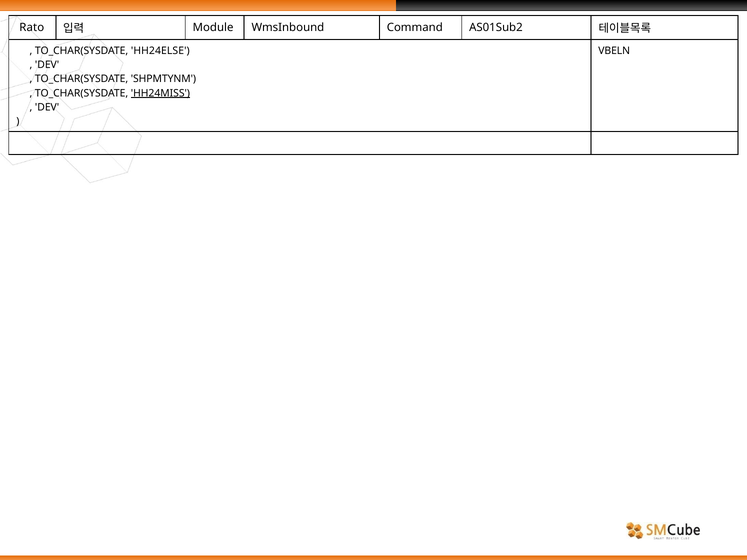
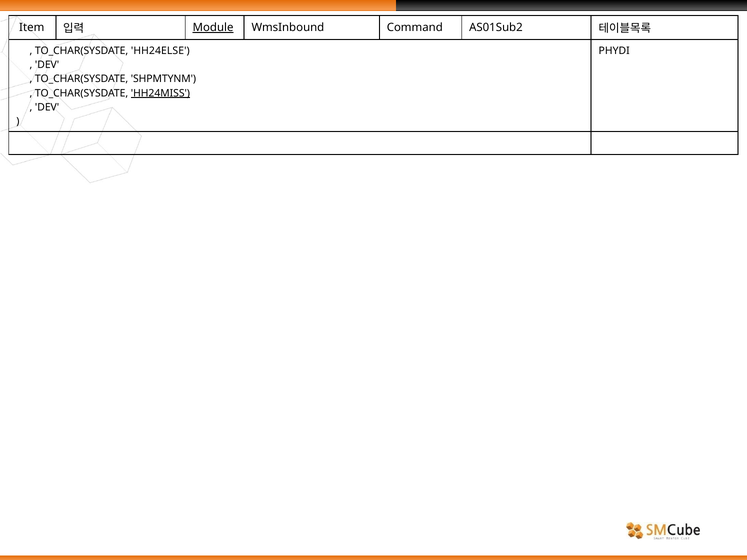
Rato: Rato -> Item
Module underline: none -> present
VBELN: VBELN -> PHYDI
